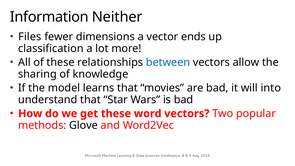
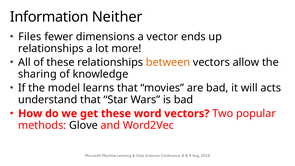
classification at (51, 48): classification -> relationships
between colour: blue -> orange
into: into -> acts
